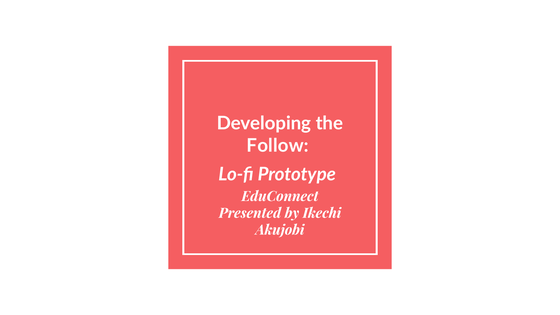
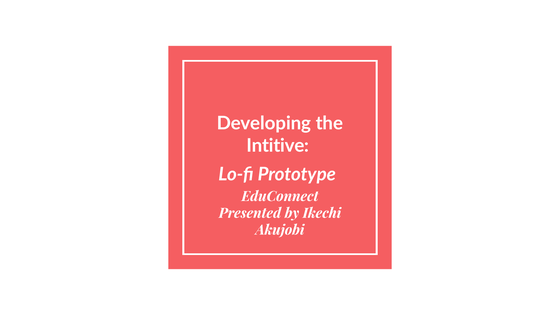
Follow: Follow -> Intitive
